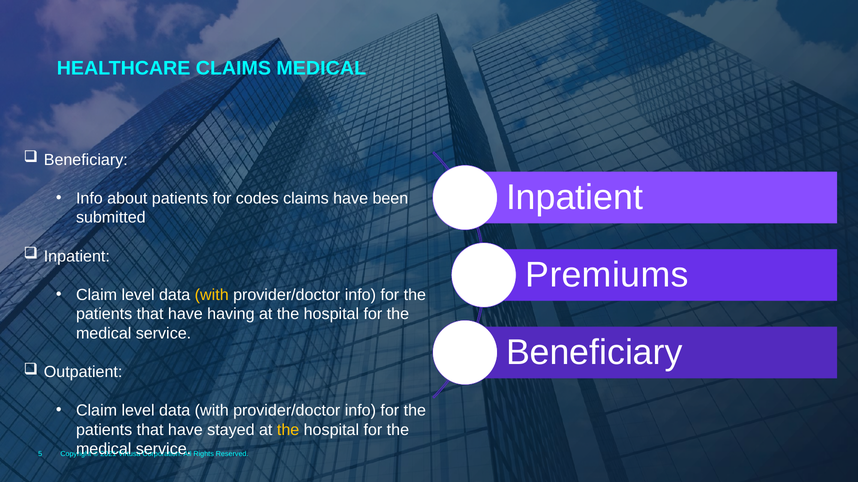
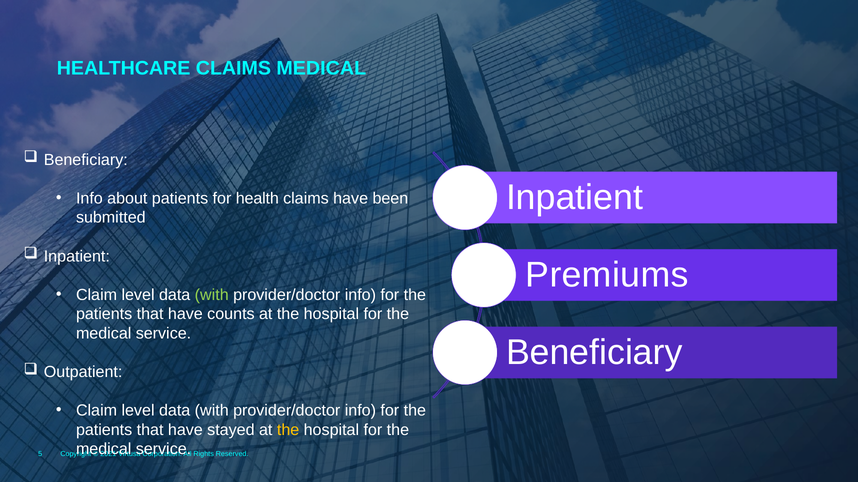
codes: codes -> health
with at (212, 295) colour: yellow -> light green
having: having -> counts
